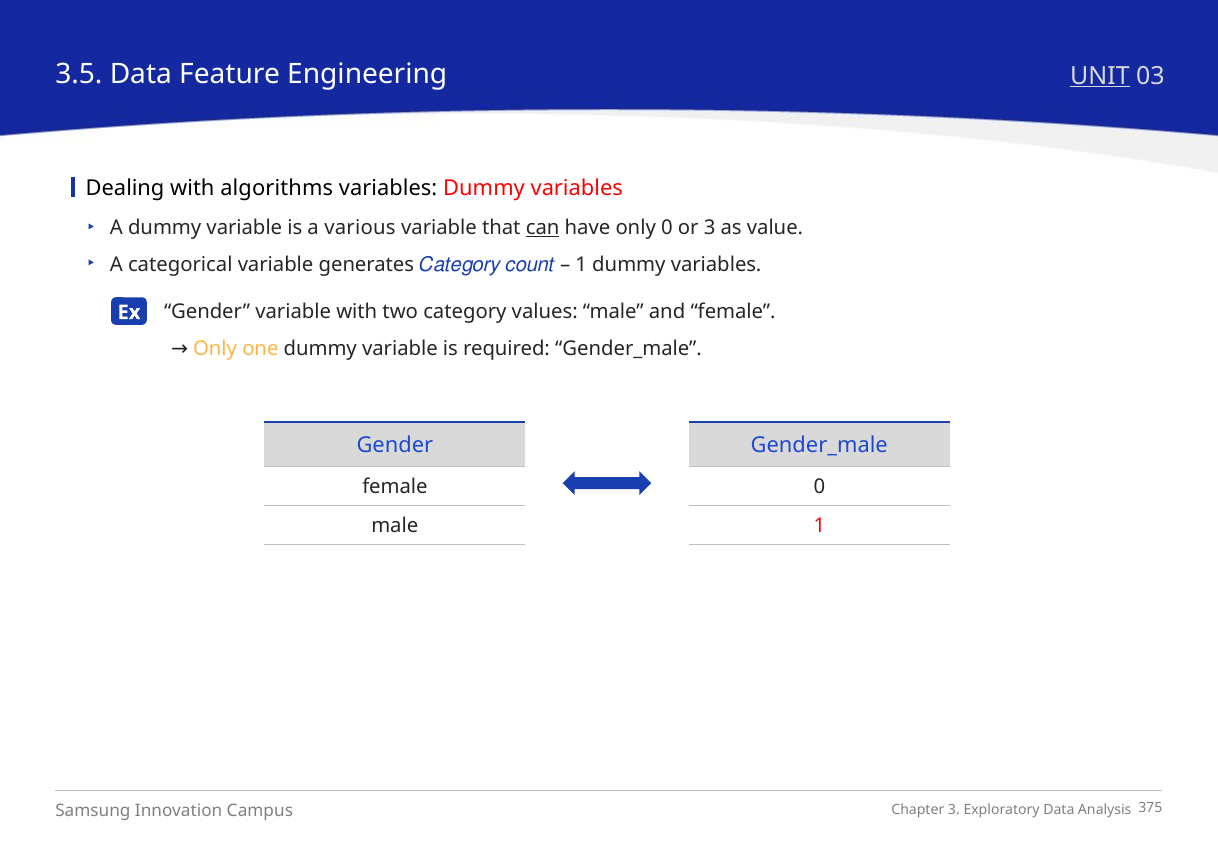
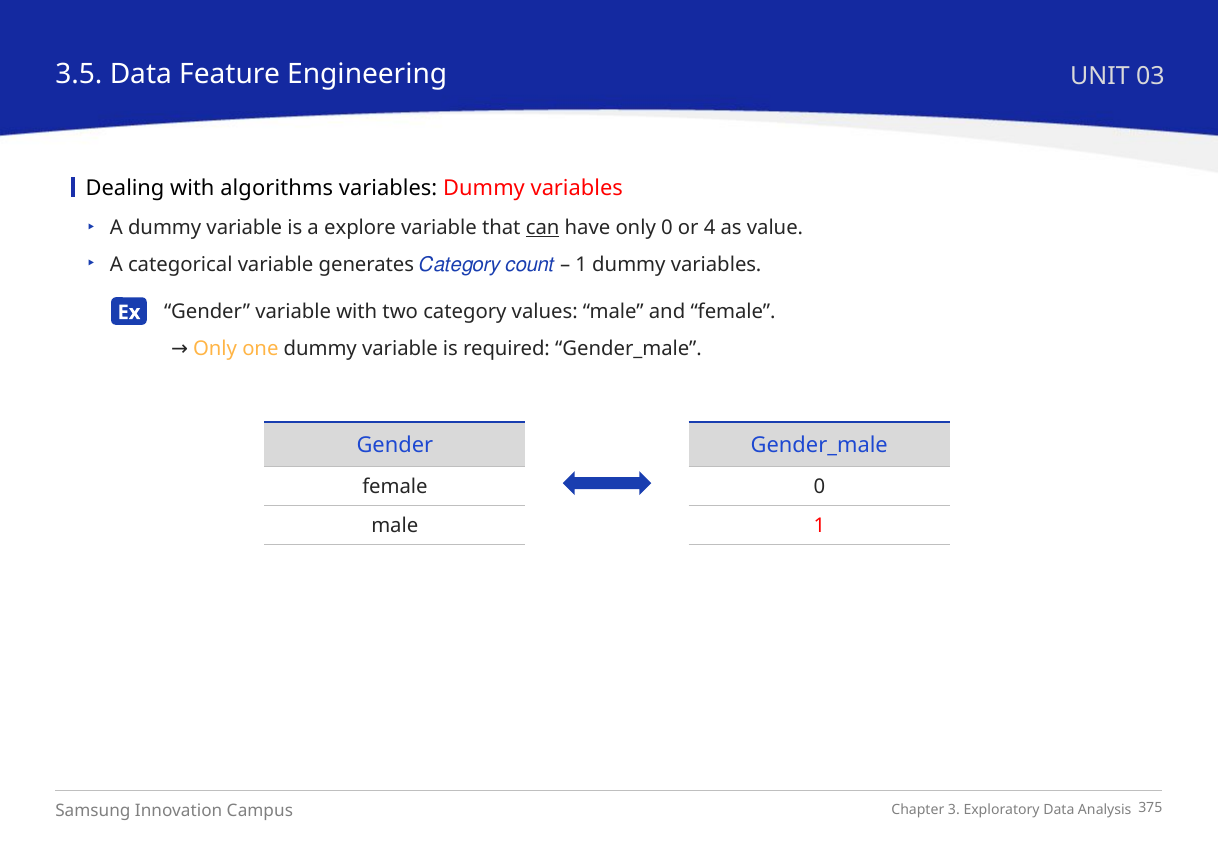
UNIT underline: present -> none
various: various -> explore
or 3: 3 -> 4
